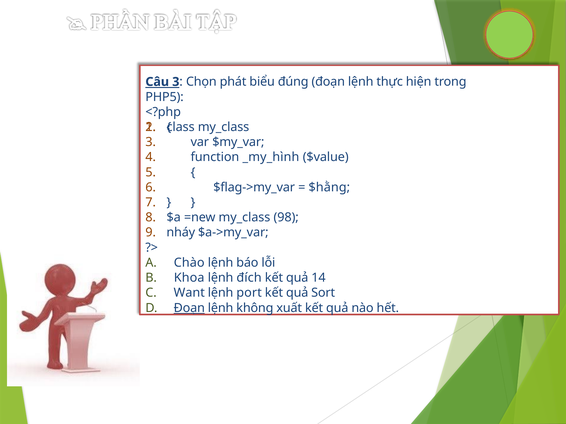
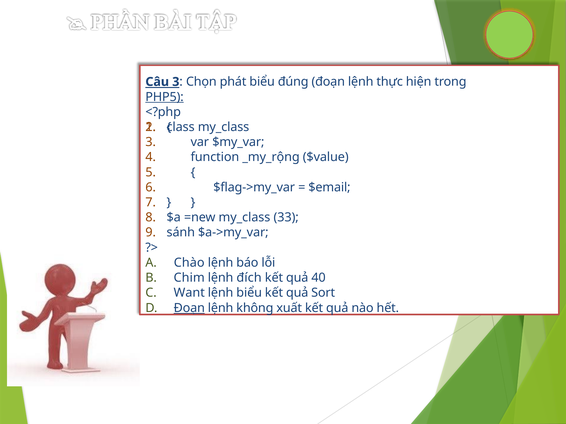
PHP5 underline: none -> present
_my_hình: _my_hình -> _my_rộng
$hằng: $hằng -> $email
98: 98 -> 33
nháy: nháy -> sánh
Khoa: Khoa -> Chim
14: 14 -> 40
lệnh port: port -> biểu
